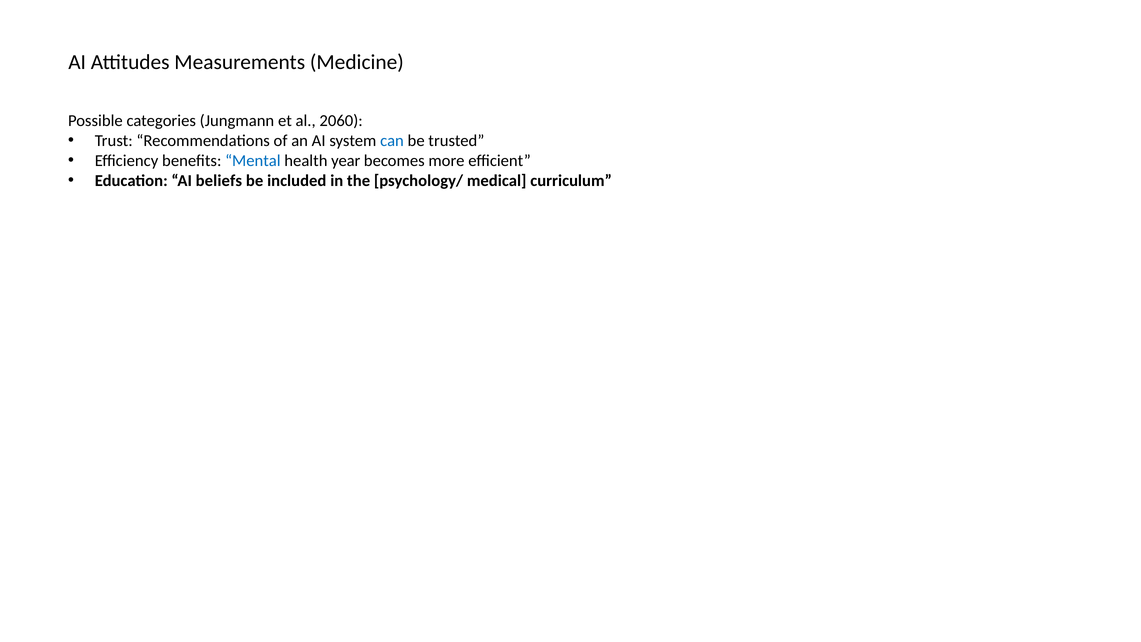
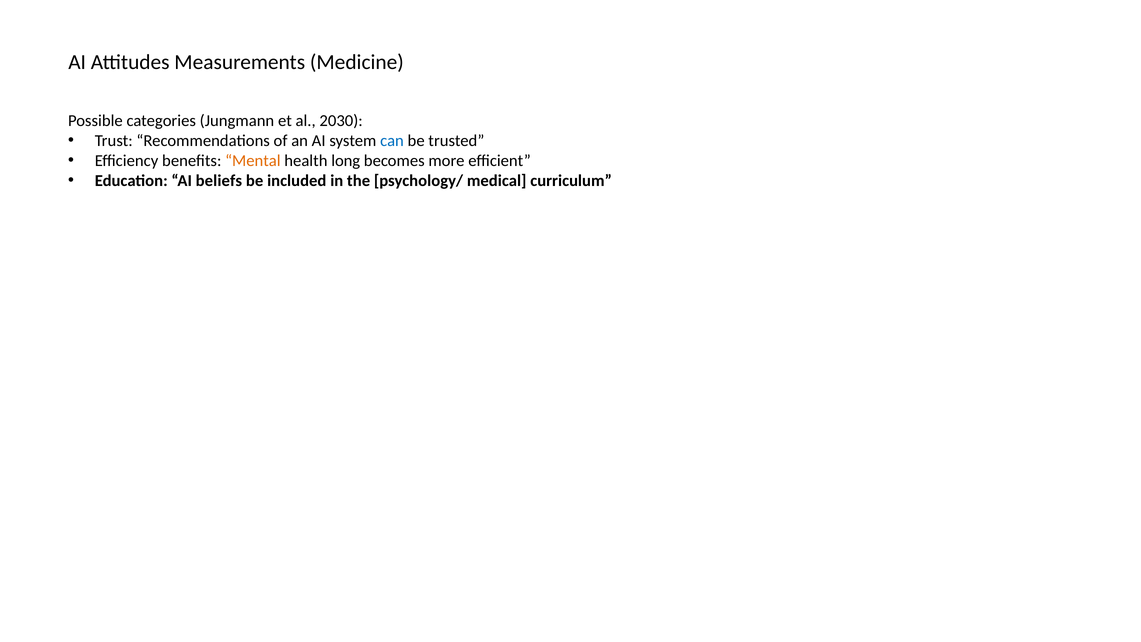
2060: 2060 -> 2030
Mental colour: blue -> orange
year: year -> long
